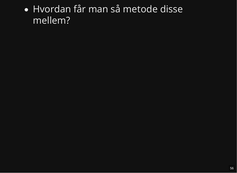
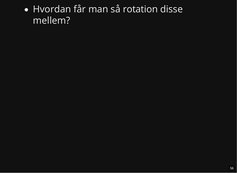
metode: metode -> rotation
